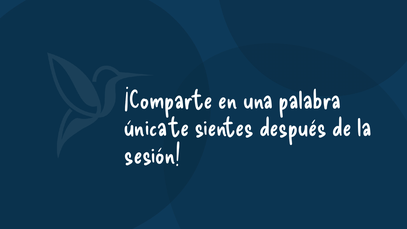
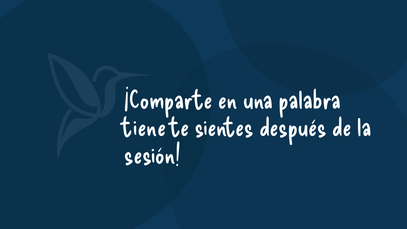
única: única -> tiene
